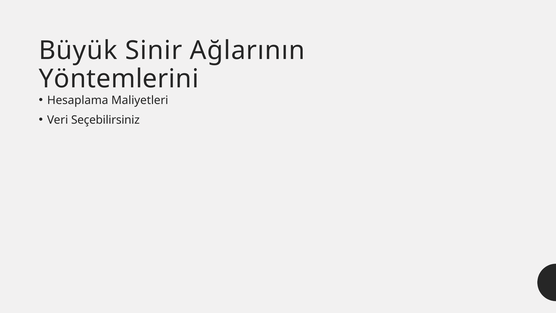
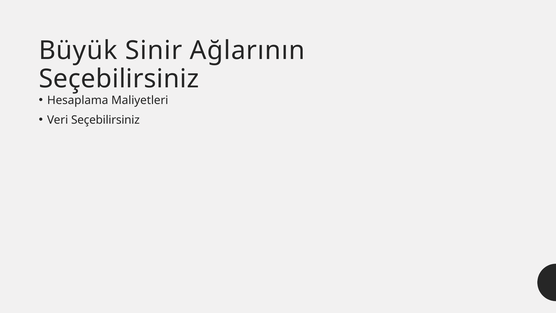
Yöntemlerini at (119, 79): Yöntemlerini -> Seçebilirsiniz
